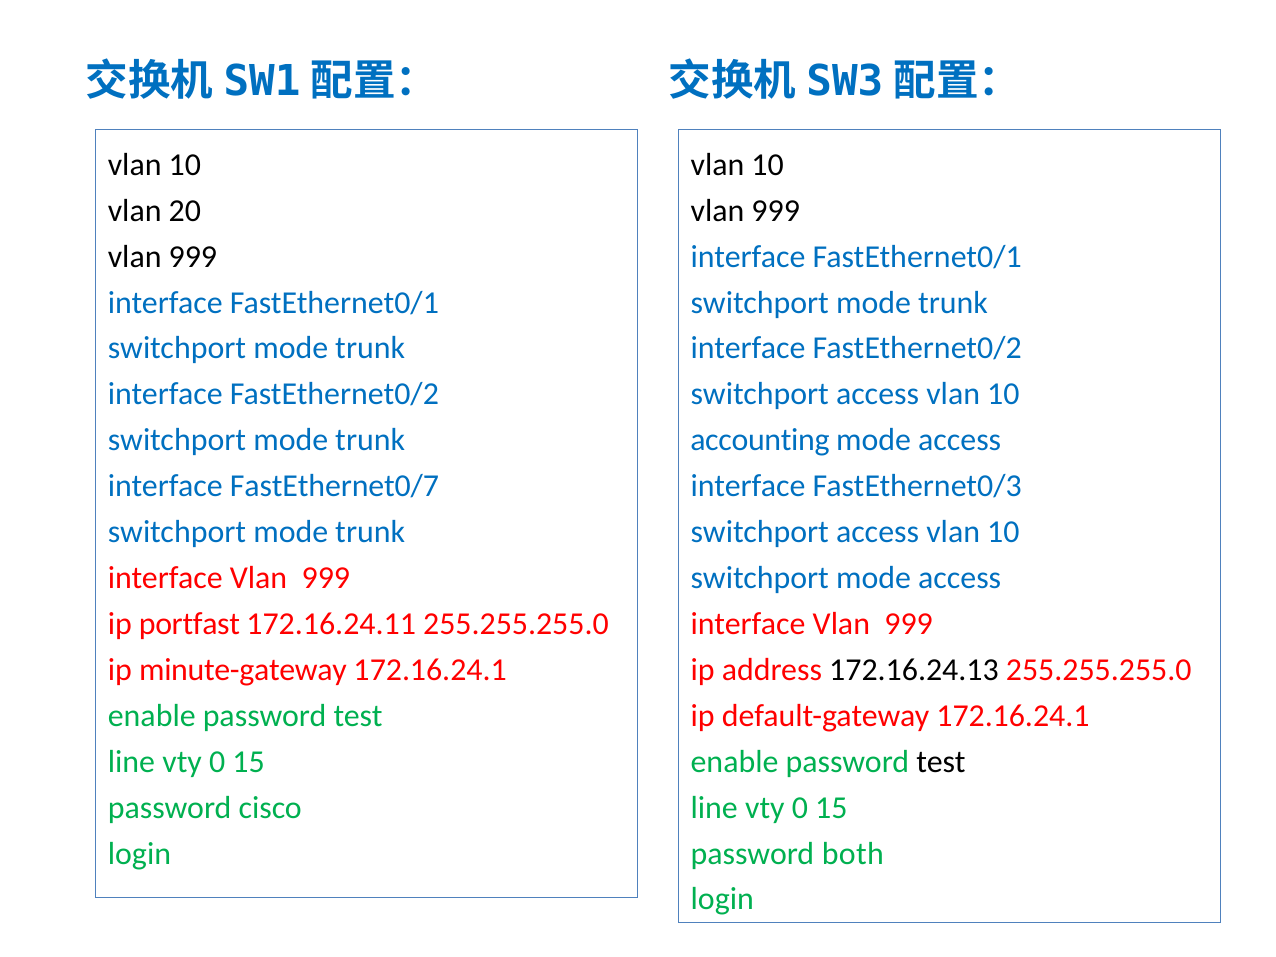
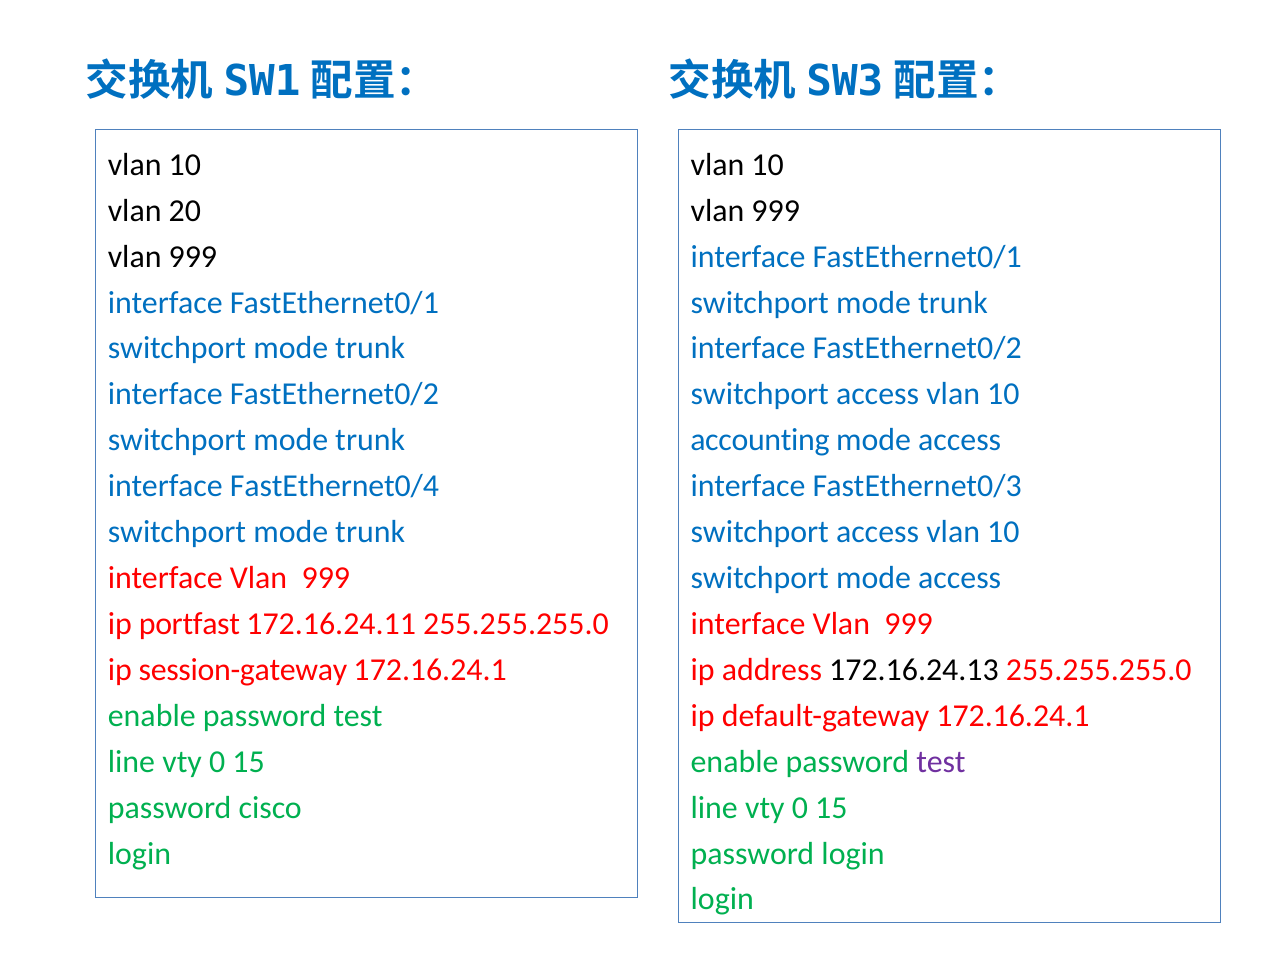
FastEthernet0/7: FastEthernet0/7 -> FastEthernet0/4
minute-gateway: minute-gateway -> session-gateway
test at (941, 762) colour: black -> purple
password both: both -> login
